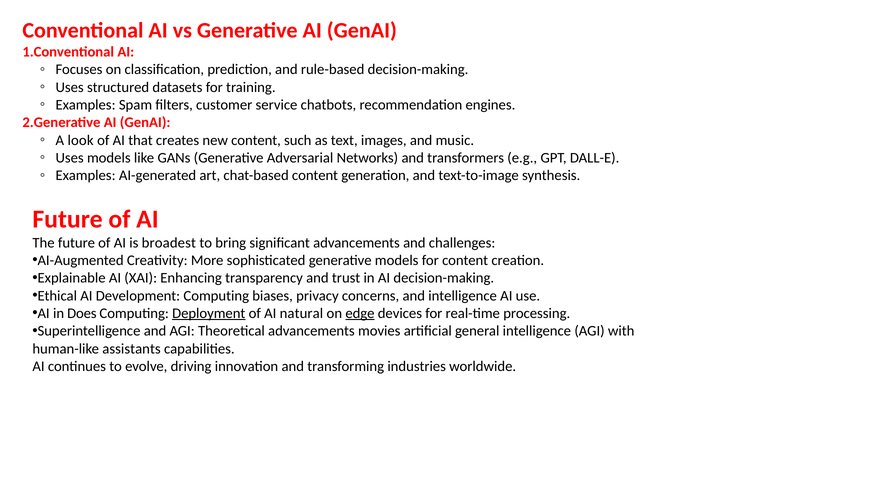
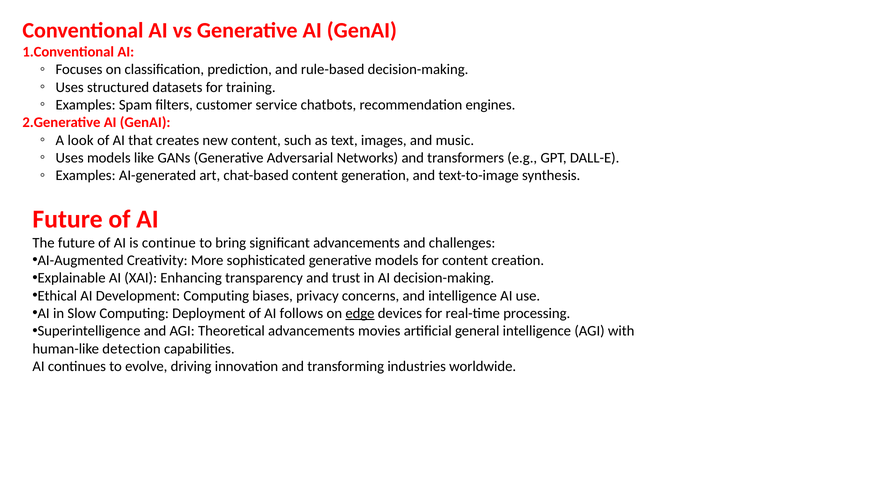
broadest: broadest -> continue
Does: Does -> Slow
Deployment underline: present -> none
natural: natural -> follows
assistants: assistants -> detection
